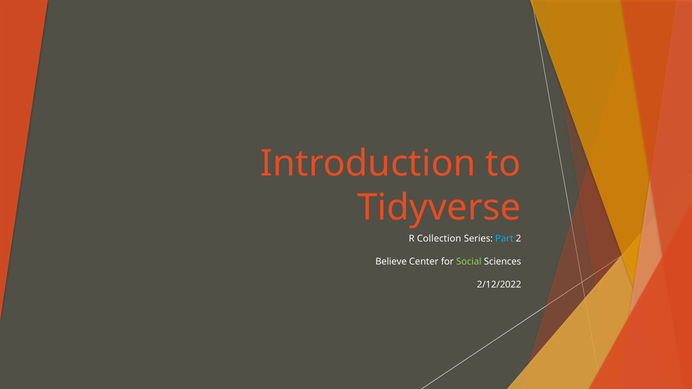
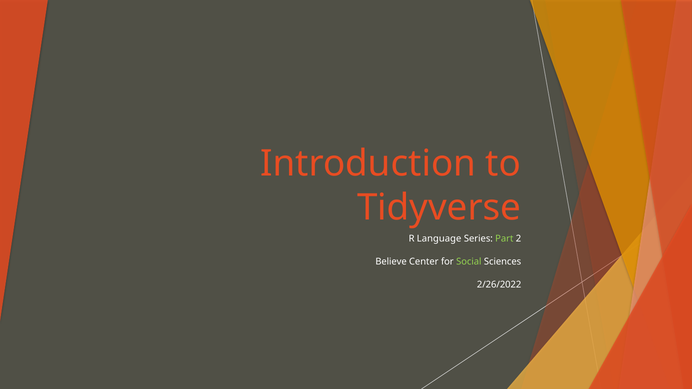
Collection: Collection -> Language
Part colour: light blue -> light green
2/12/2022: 2/12/2022 -> 2/26/2022
